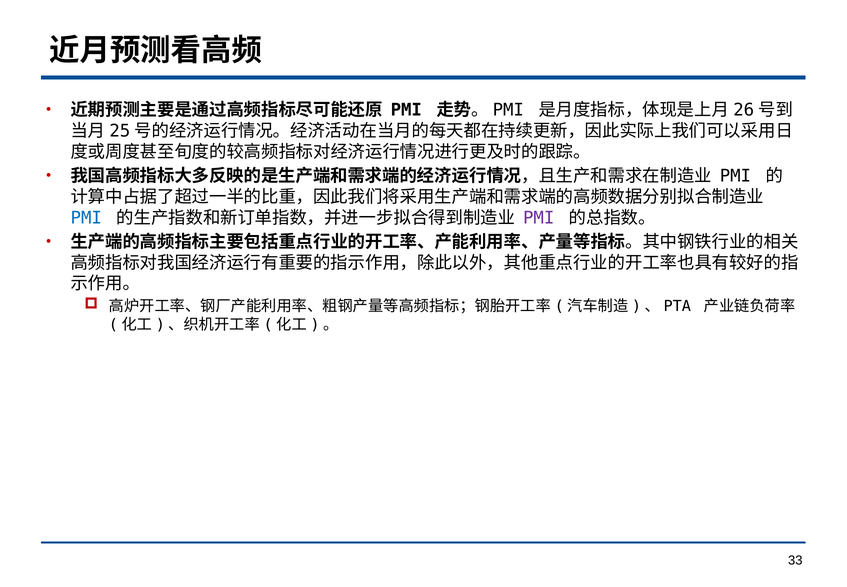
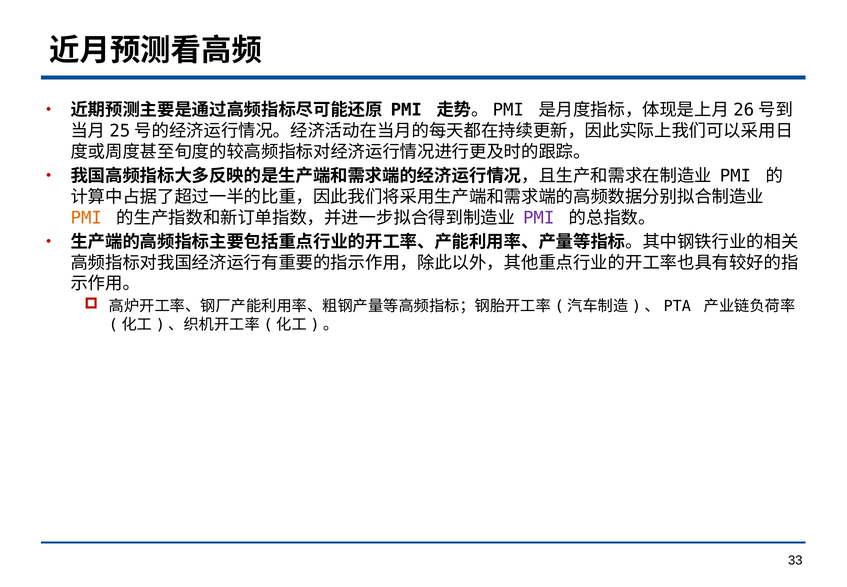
PMI at (86, 218) colour: blue -> orange
